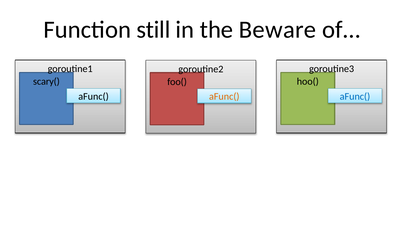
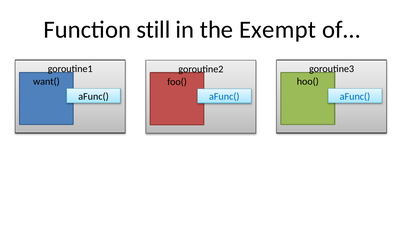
Beware: Beware -> Exempt
scary(: scary( -> want(
aFunc( at (224, 97) colour: orange -> blue
